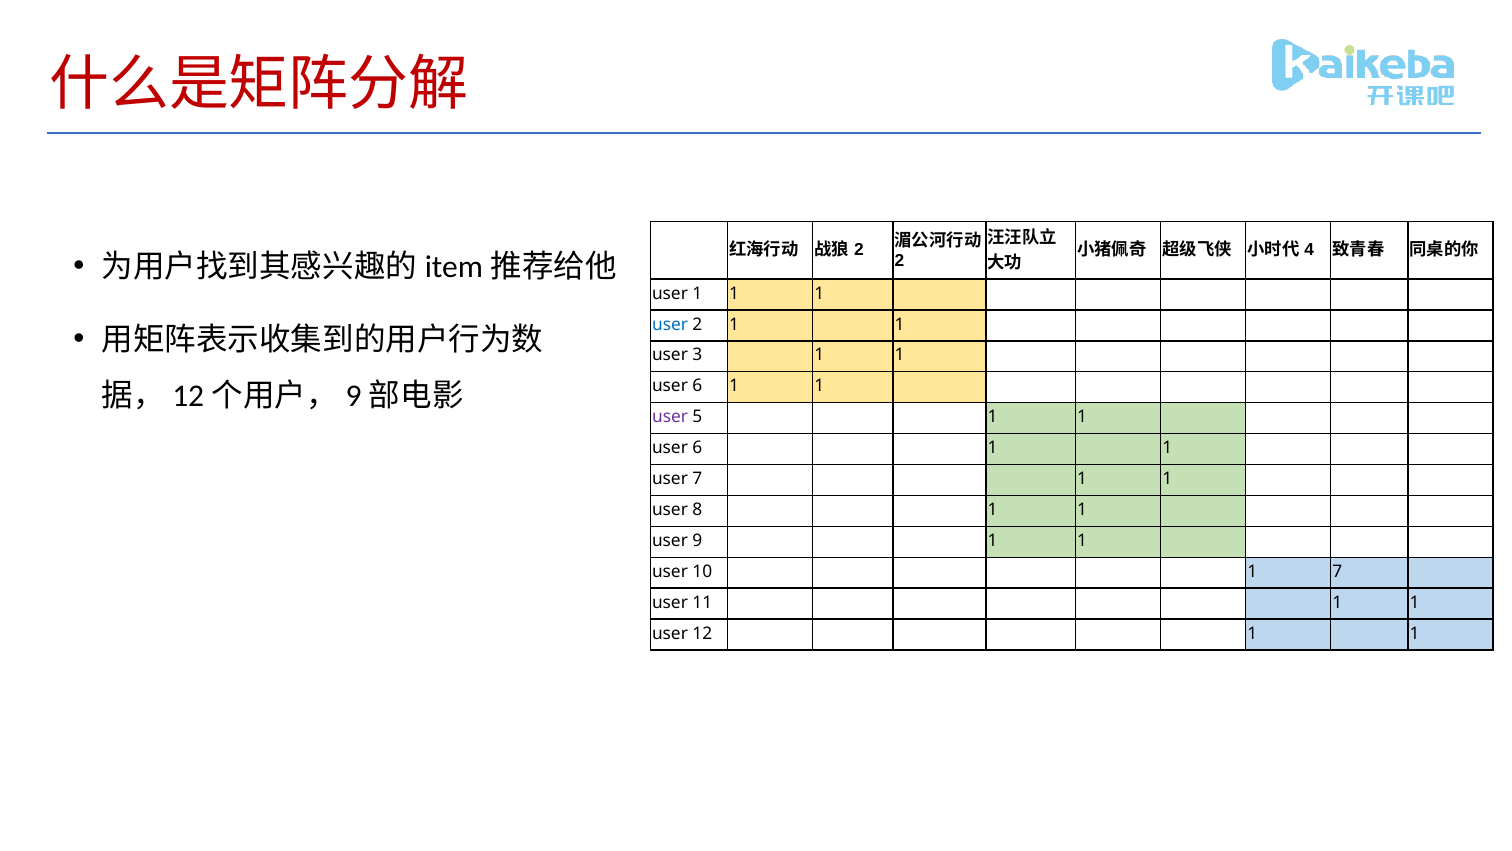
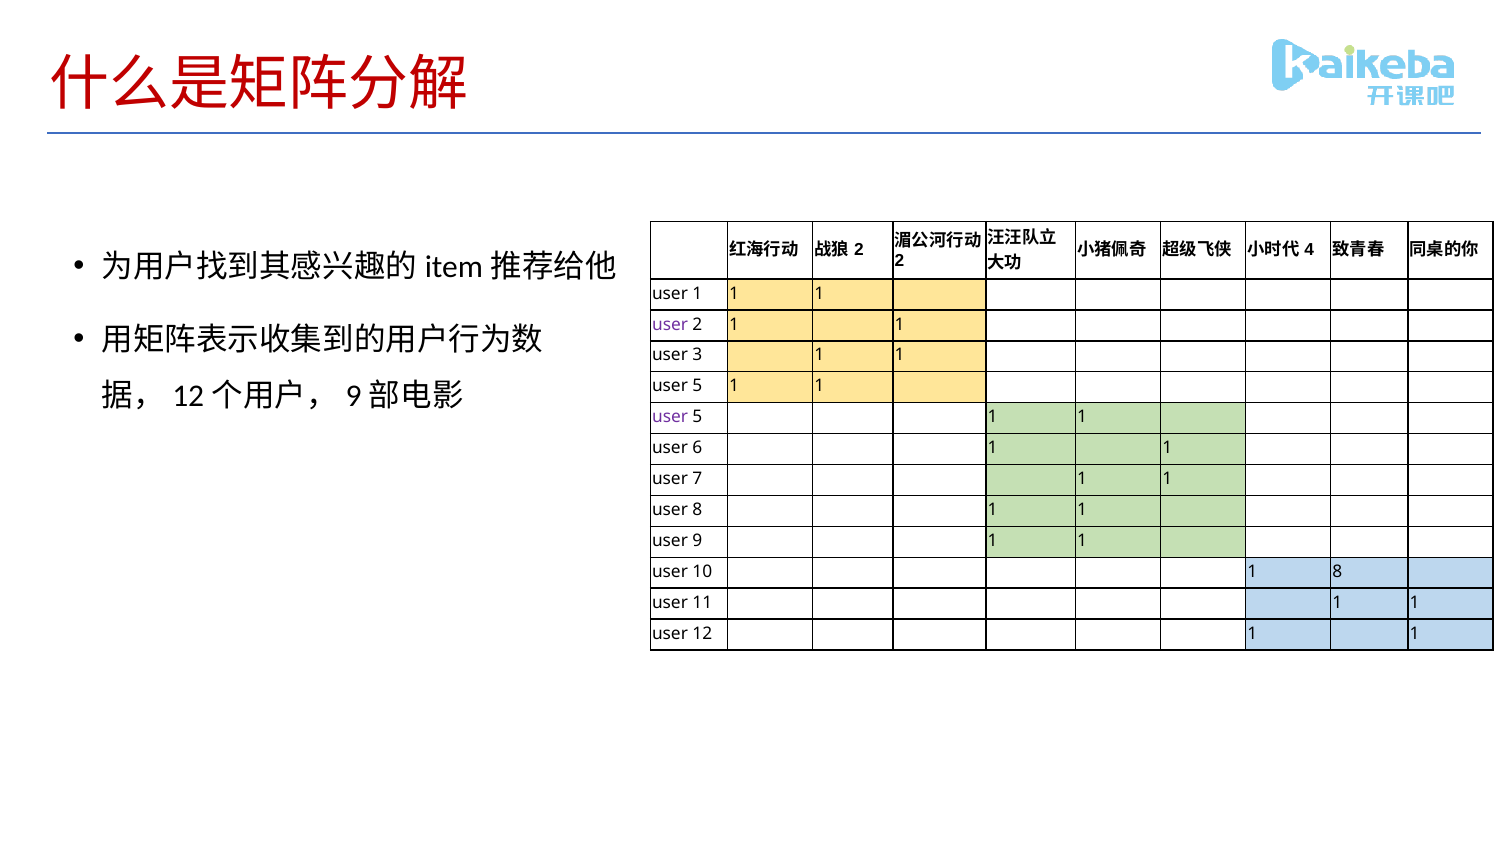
user at (670, 324) colour: blue -> purple
6 at (697, 386): 6 -> 5
1 7: 7 -> 8
